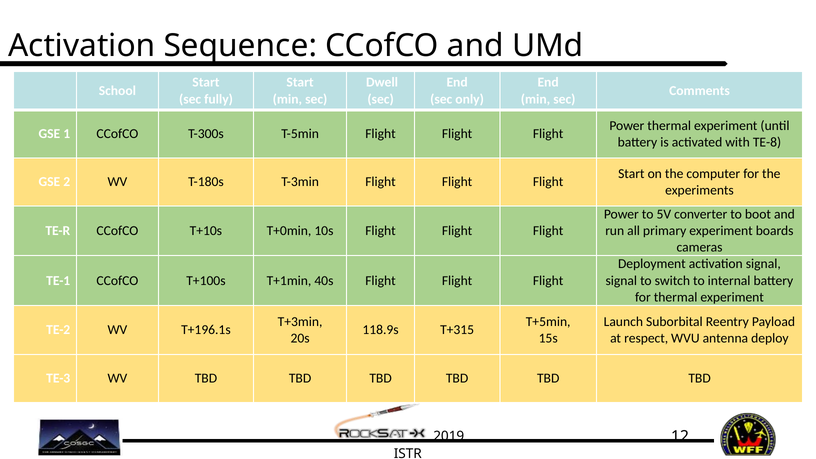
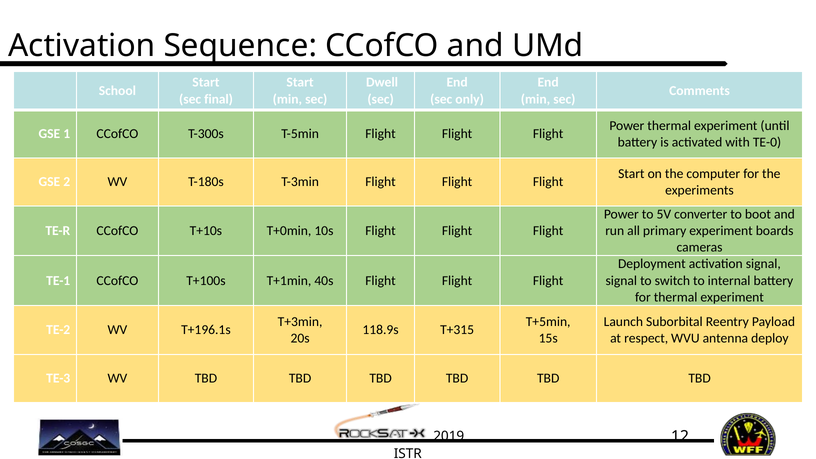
fully: fully -> final
TE-8: TE-8 -> TE-0
